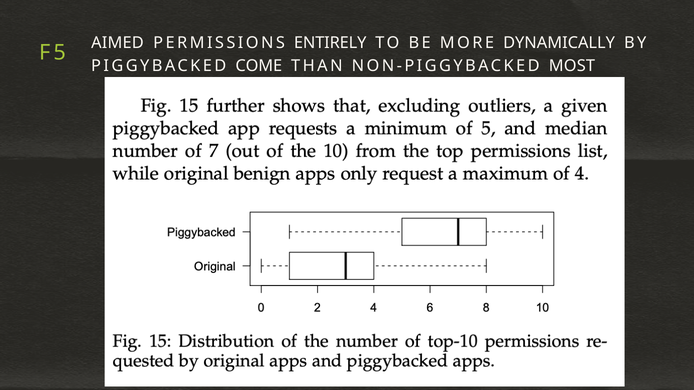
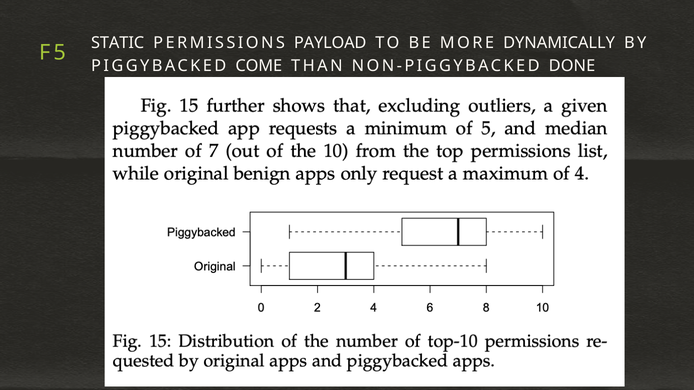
AIMED: AIMED -> STATIC
ENTIRELY: ENTIRELY -> PAYLOAD
MOST: MOST -> DONE
